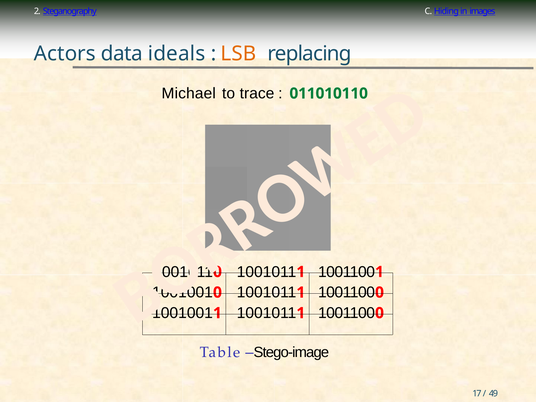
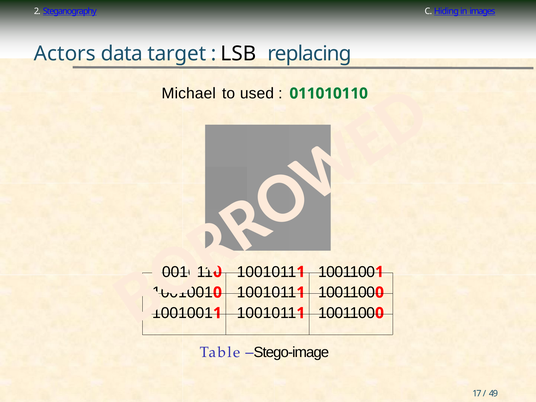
ideals: ideals -> target
LSB colour: orange -> black
trace: trace -> used
